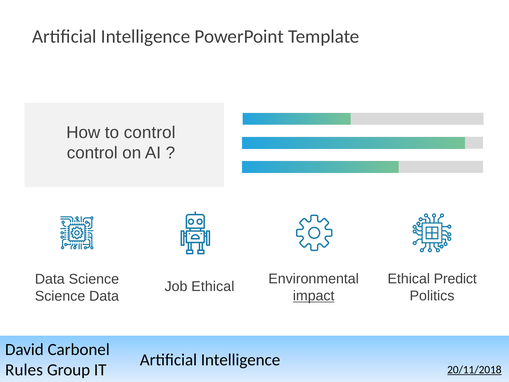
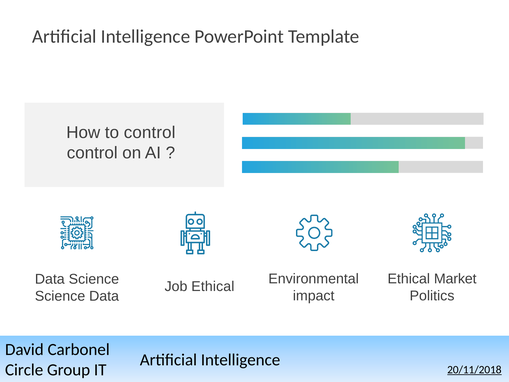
Predict: Predict -> Market
impact underline: present -> none
Rules: Rules -> Circle
